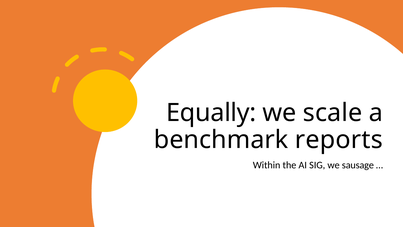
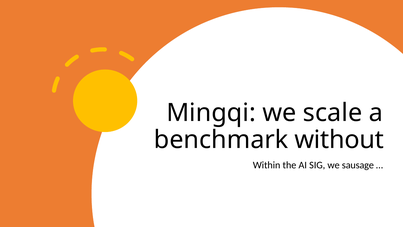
Equally: Equally -> Mingqi
reports: reports -> without
